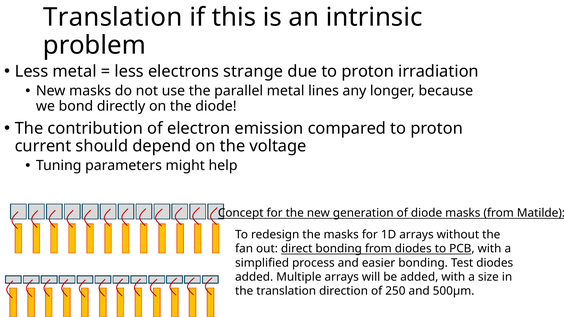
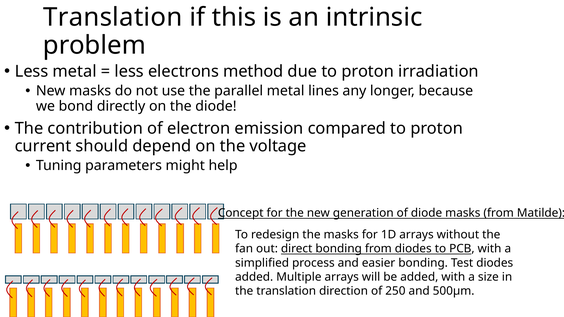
strange: strange -> method
